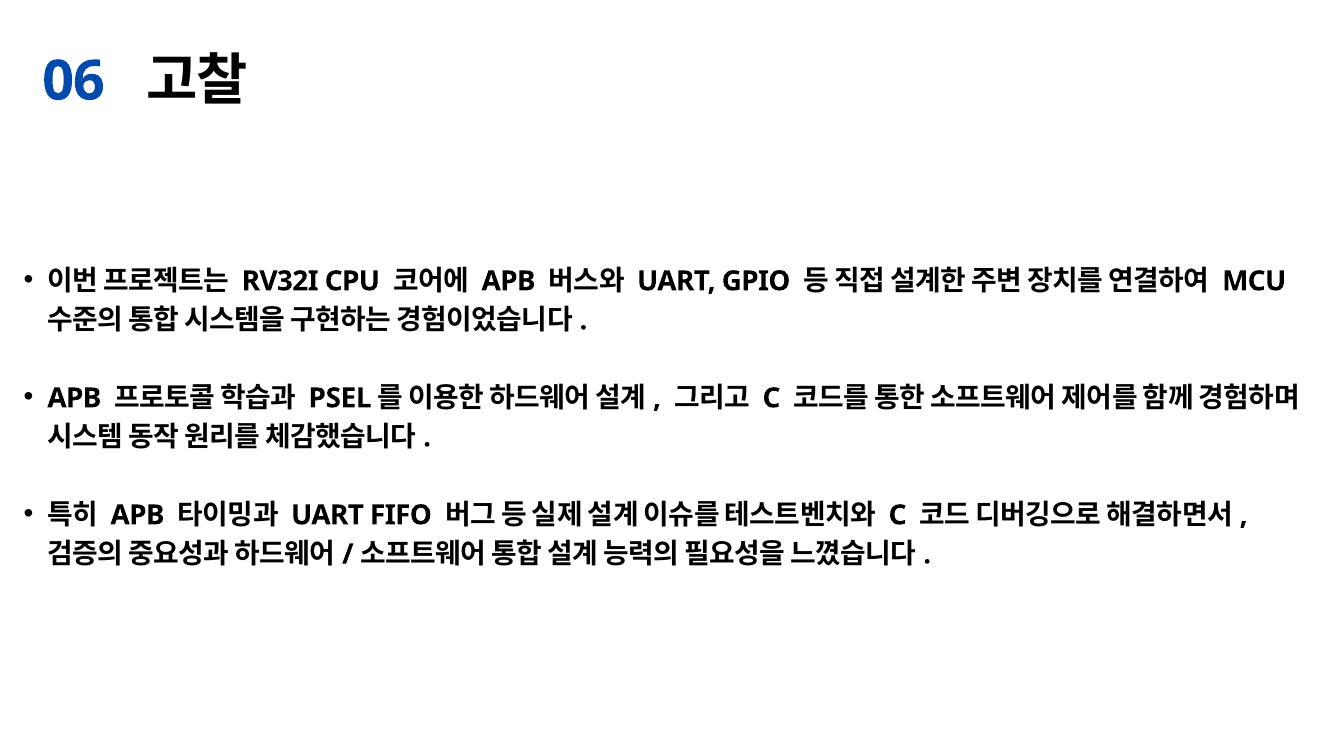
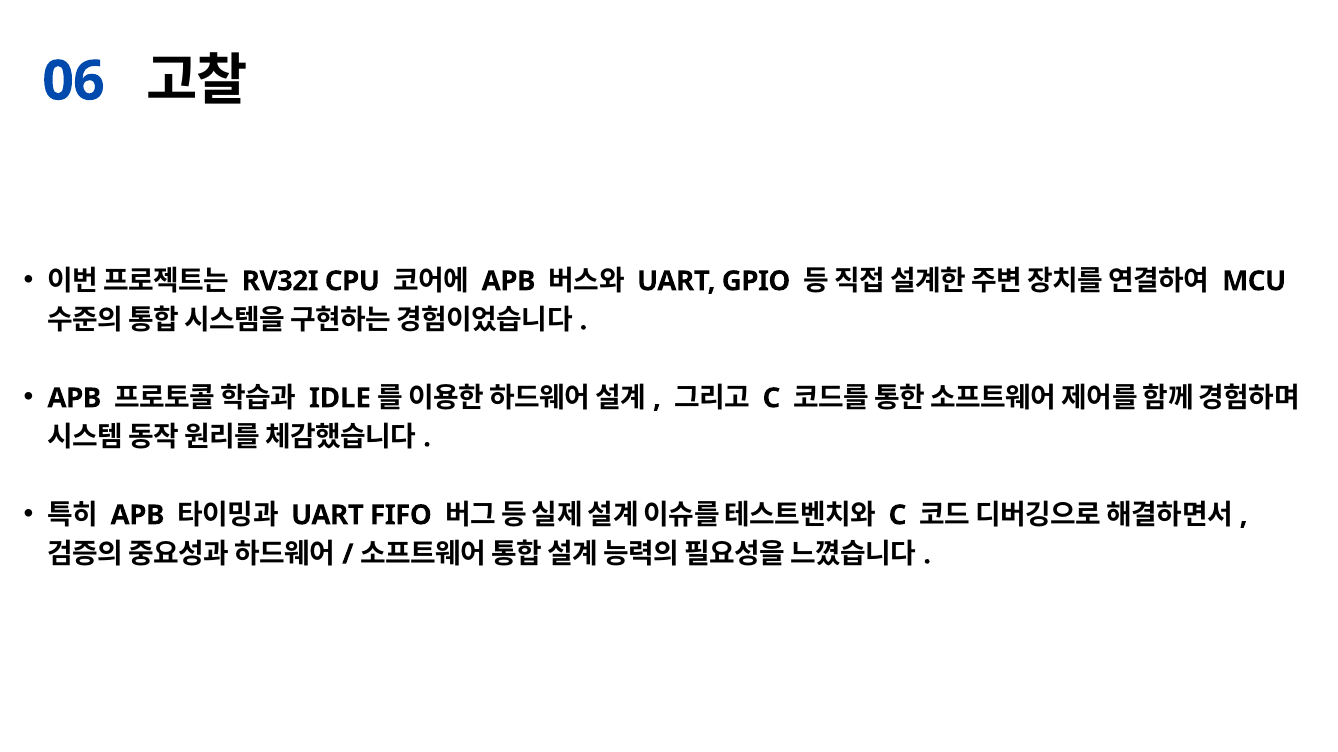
PSEL: PSEL -> IDLE
